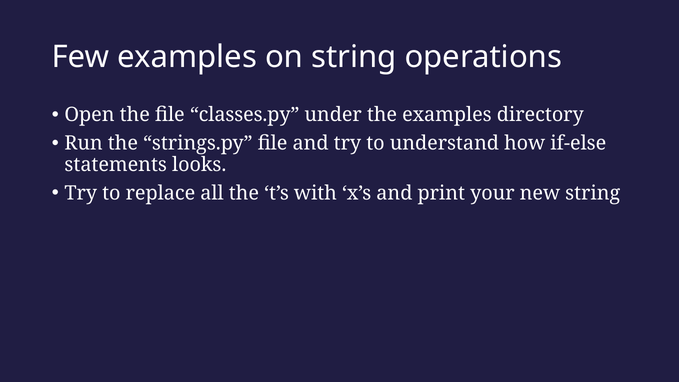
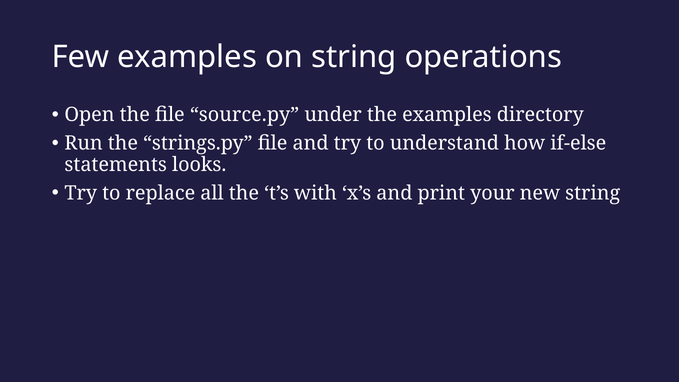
classes.py: classes.py -> source.py
